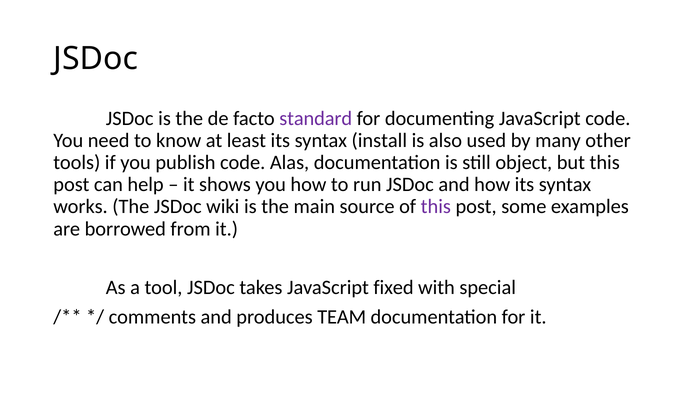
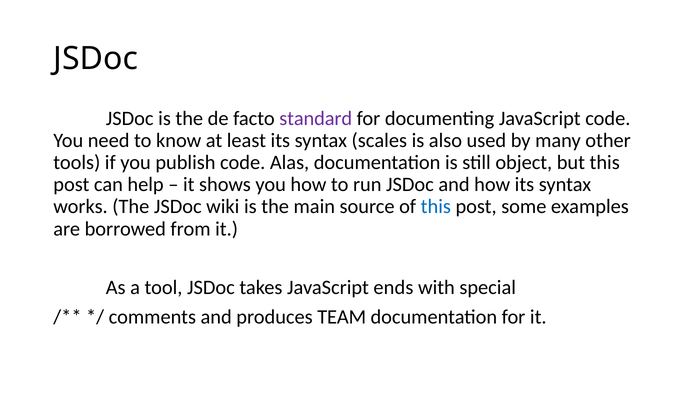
install: install -> scales
this at (436, 207) colour: purple -> blue
fixed: fixed -> ends
